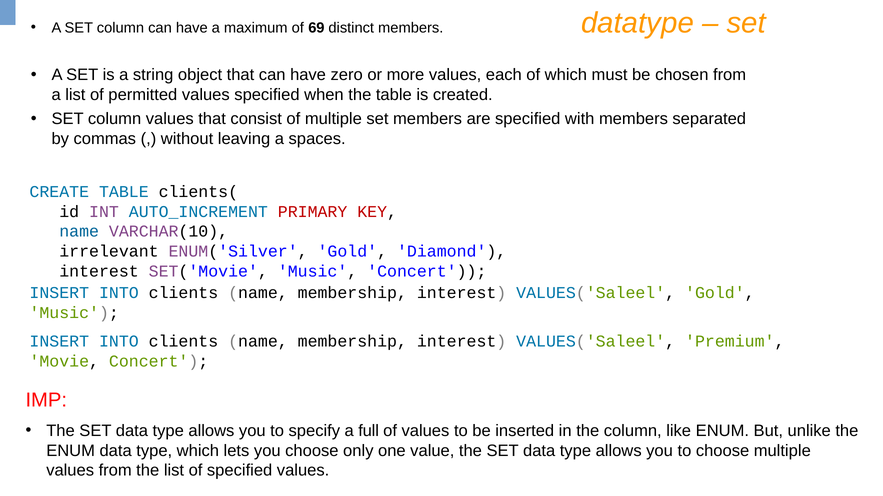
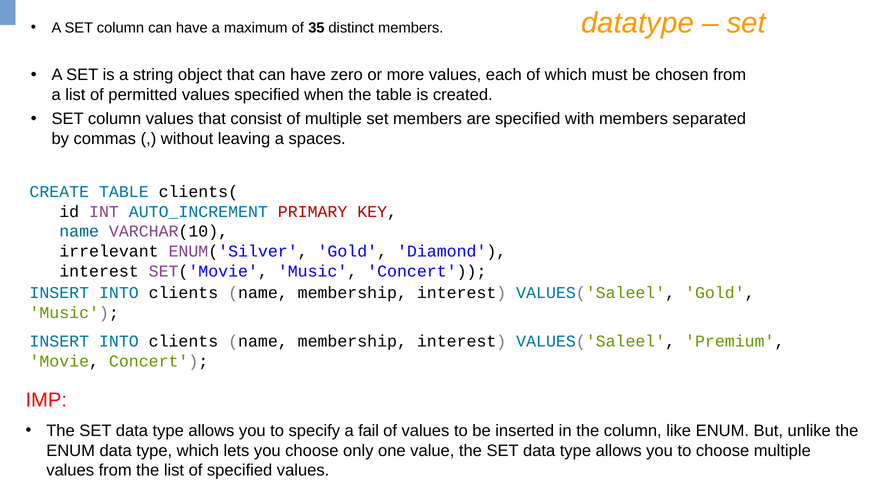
69: 69 -> 35
full: full -> fail
